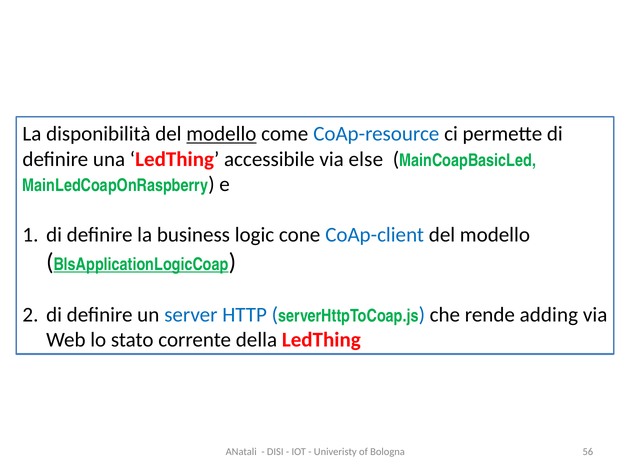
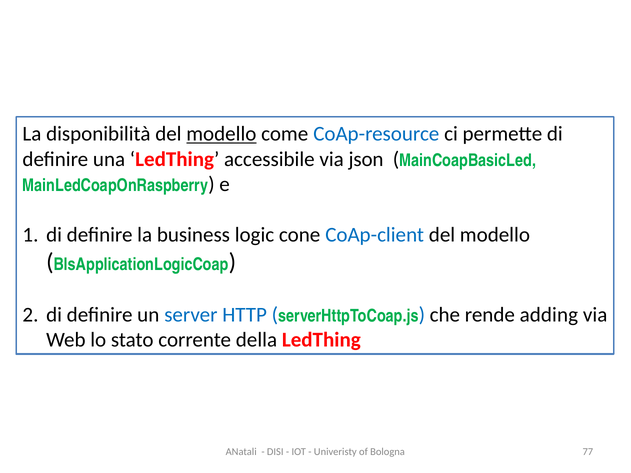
else: else -> json
BlsApplicationLogicCoap underline: present -> none
56: 56 -> 77
